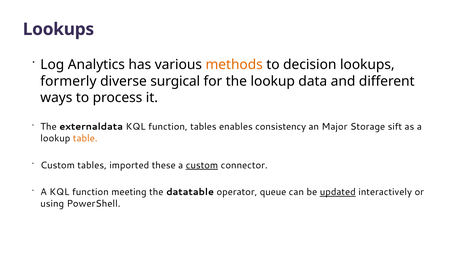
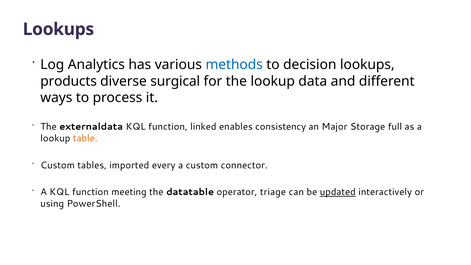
methods colour: orange -> blue
formerly: formerly -> products
function tables: tables -> linked
sift: sift -> full
these: these -> every
custom at (202, 165) underline: present -> none
queue: queue -> triage
